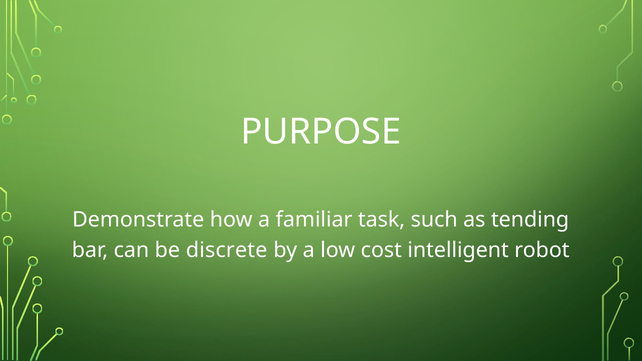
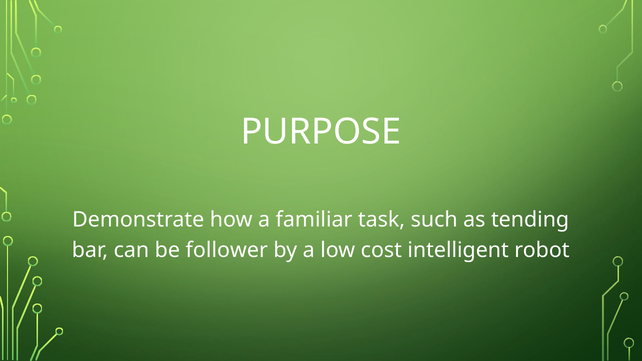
discrete: discrete -> follower
